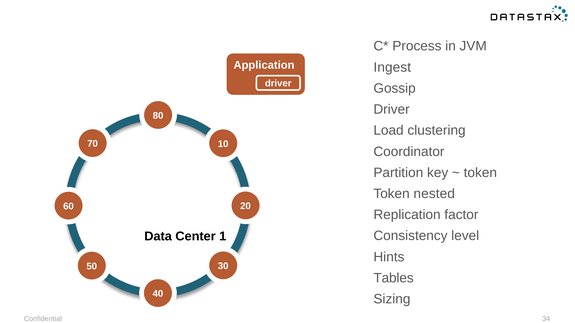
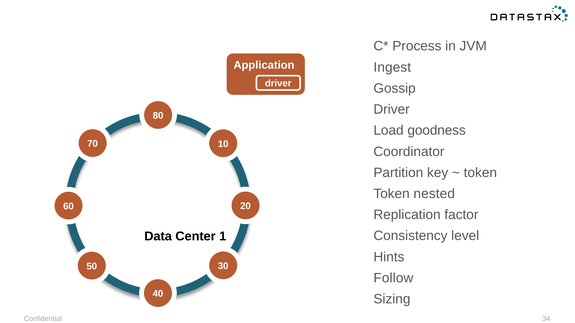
clustering: clustering -> goodness
Tables: Tables -> Follow
